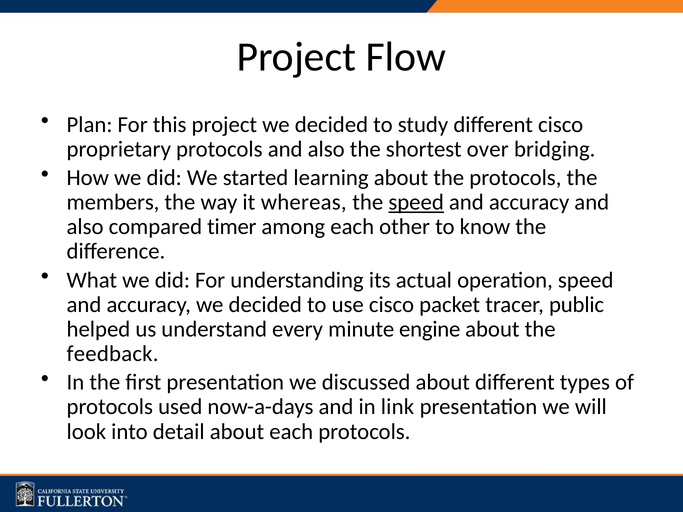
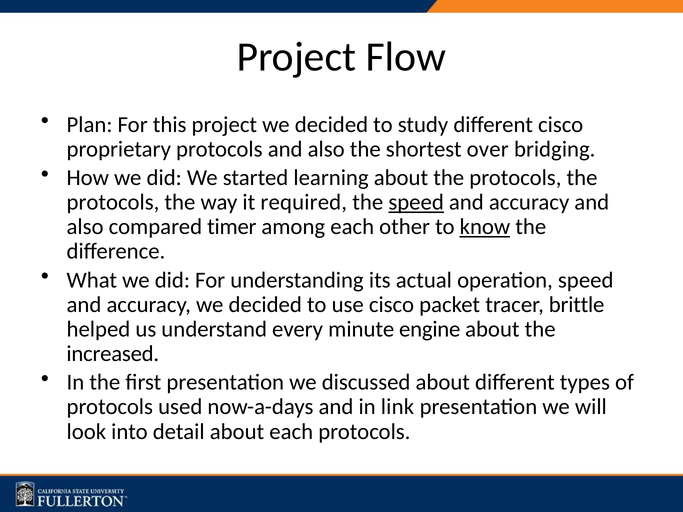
members at (113, 202): members -> protocols
whereas: whereas -> required
know underline: none -> present
public: public -> brittle
feedback: feedback -> increased
